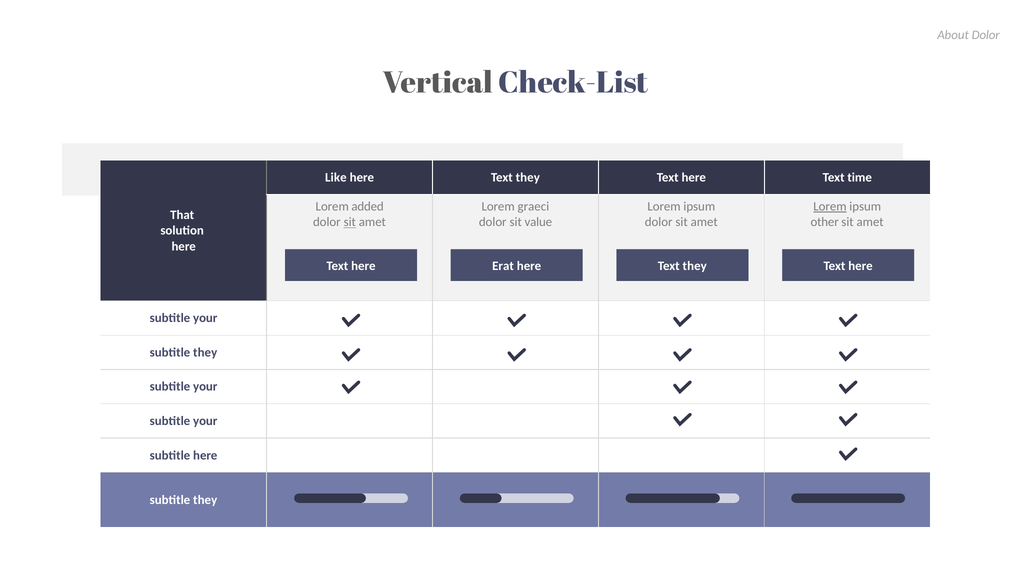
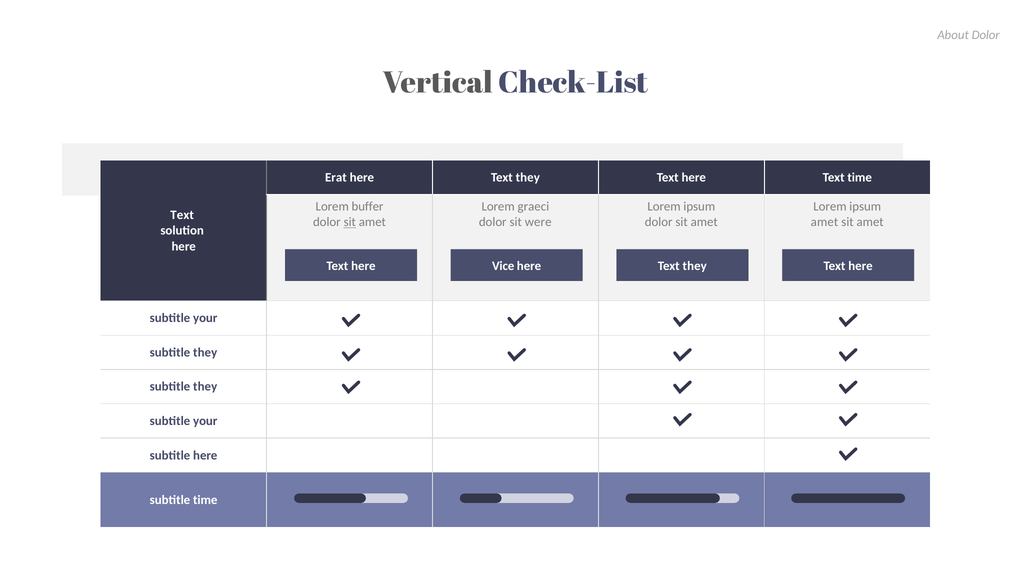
Like: Like -> Erat
added: added -> buffer
Lorem at (830, 206) underline: present -> none
That at (182, 215): That -> Text
value: value -> were
other at (825, 222): other -> amet
Erat: Erat -> Vice
your at (205, 387): your -> they
they at (205, 500): they -> time
